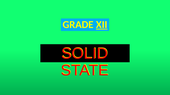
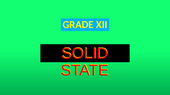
XII underline: present -> none
